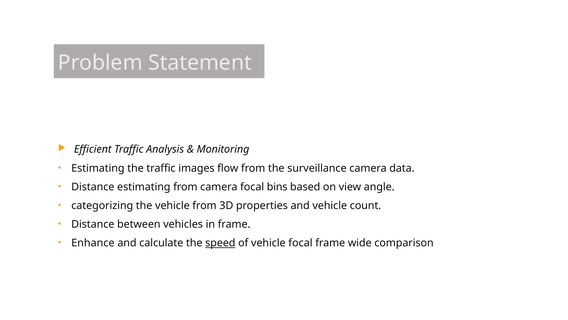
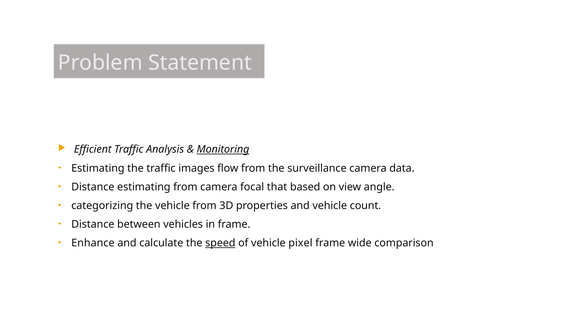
Monitoring underline: none -> present
bins: bins -> that
vehicle focal: focal -> pixel
